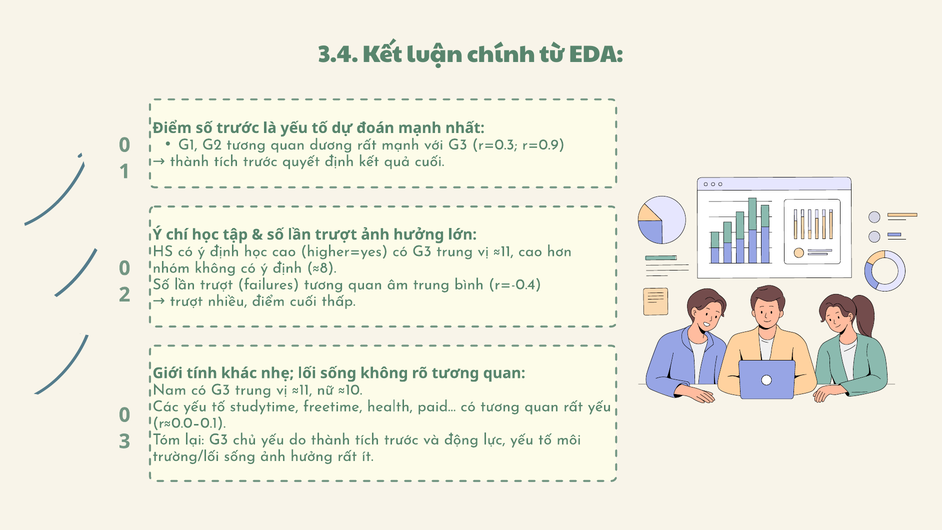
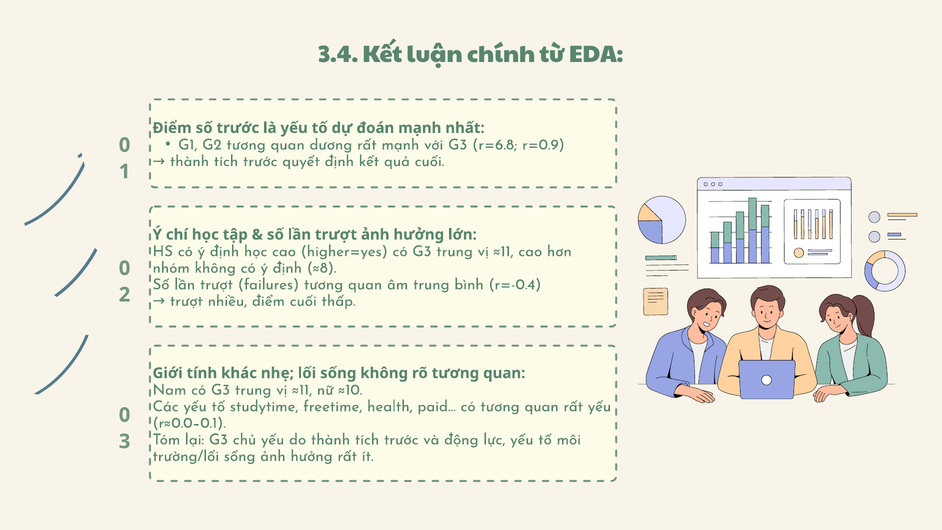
r=0.3: r=0.3 -> r=6.8
